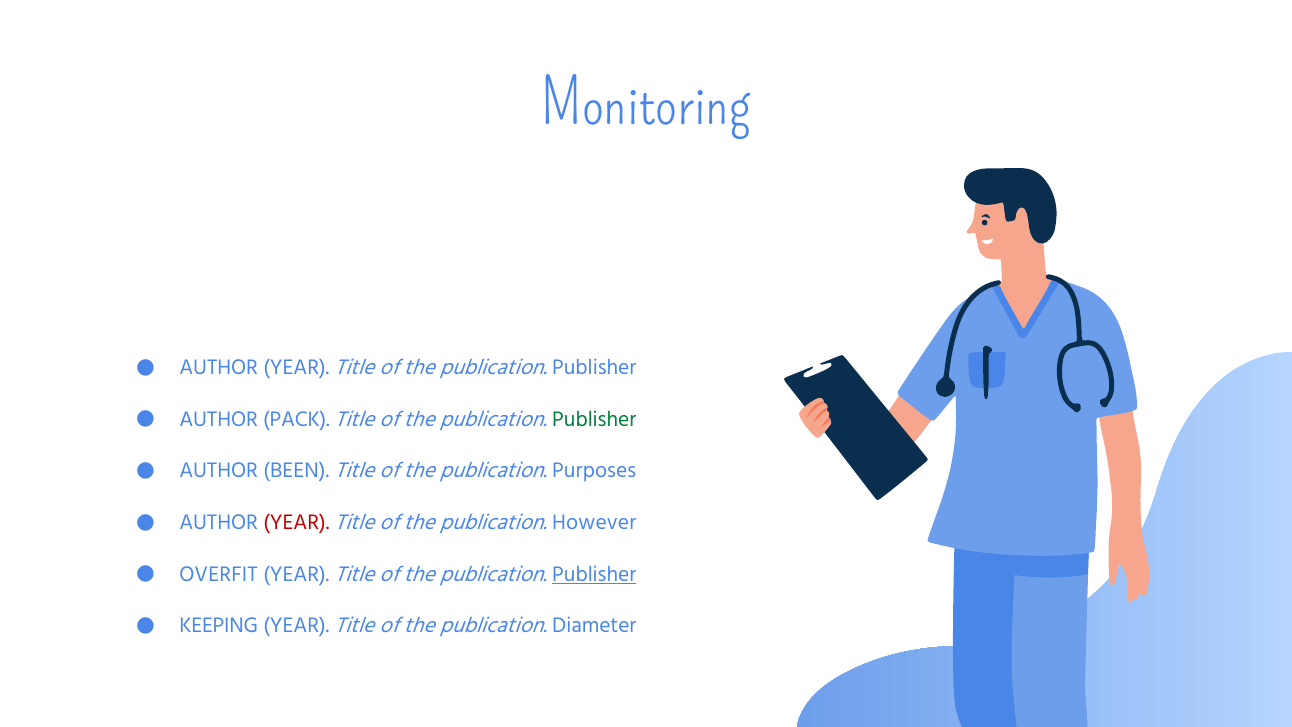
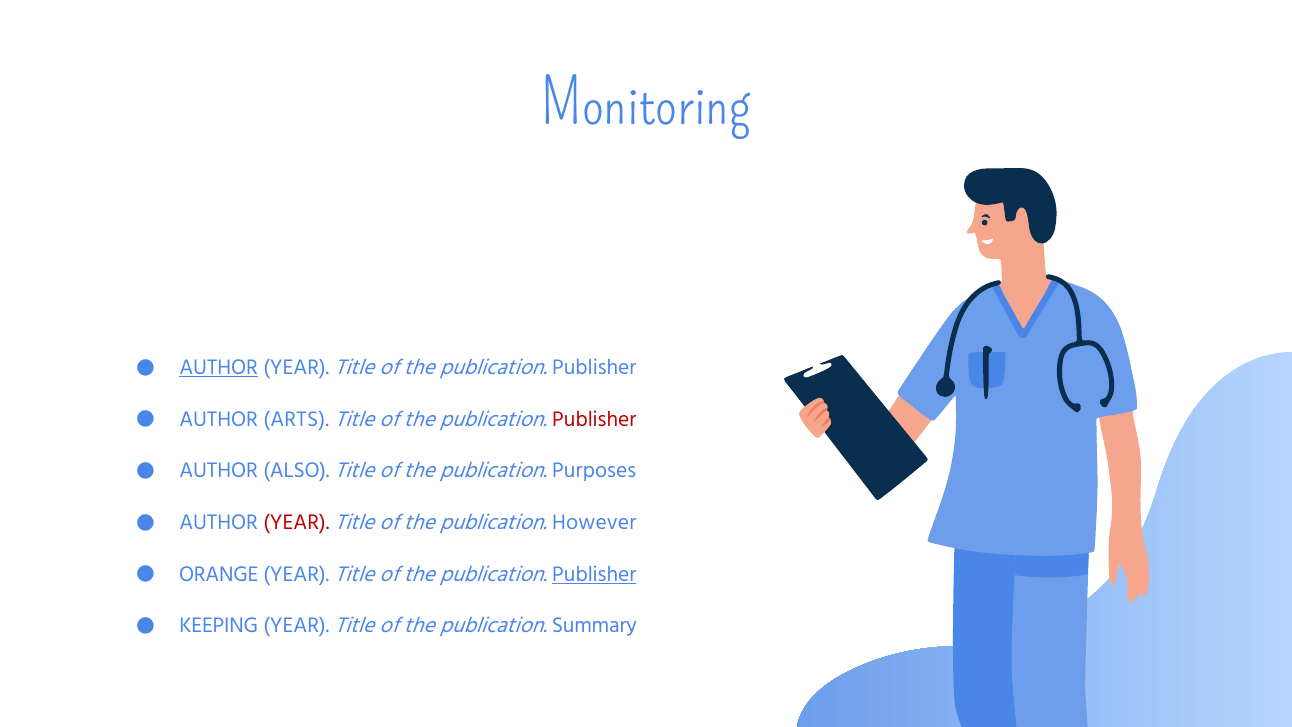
AUTHOR at (219, 367) underline: none -> present
PACK: PACK -> ARTS
Publisher at (594, 419) colour: green -> red
BEEN: BEEN -> ALSO
OVERFIT: OVERFIT -> ORANGE
Diameter: Diameter -> Summary
